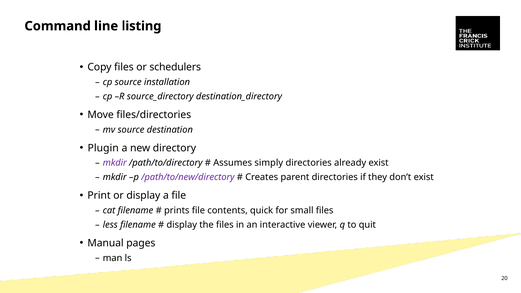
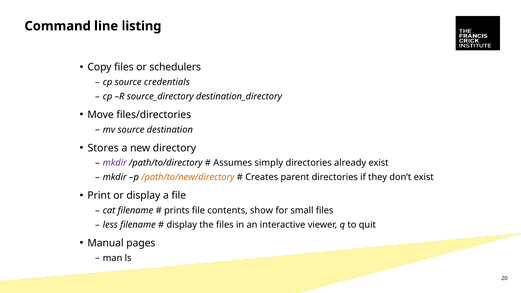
installation: installation -> credentials
Plugin: Plugin -> Stores
/path/to/new/directory colour: purple -> orange
quick: quick -> show
